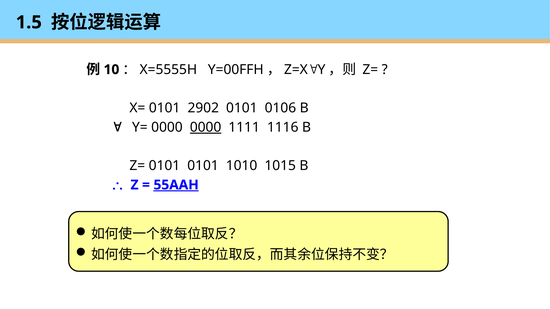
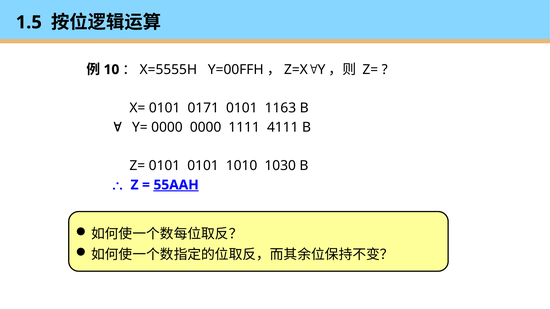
2902: 2902 -> 0171
0106: 0106 -> 1163
0000 at (206, 127) underline: present -> none
1116: 1116 -> 4111
1015: 1015 -> 1030
